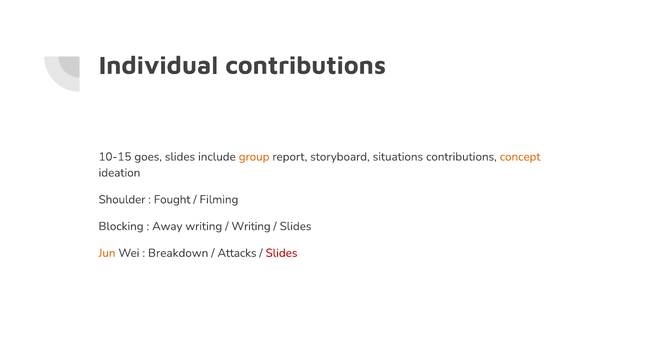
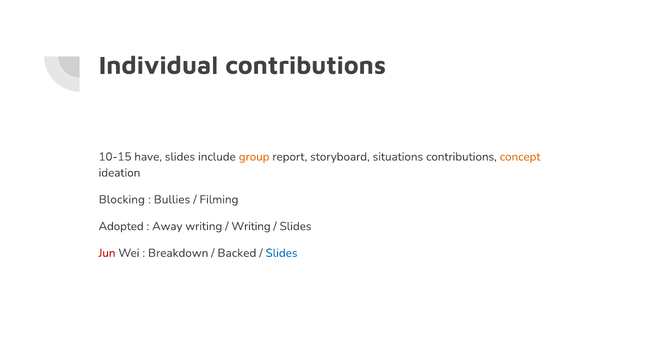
goes: goes -> have
Shoulder: Shoulder -> Blocking
Fought: Fought -> Bullies
Blocking: Blocking -> Adopted
Jun colour: orange -> red
Attacks: Attacks -> Backed
Slides at (282, 253) colour: red -> blue
